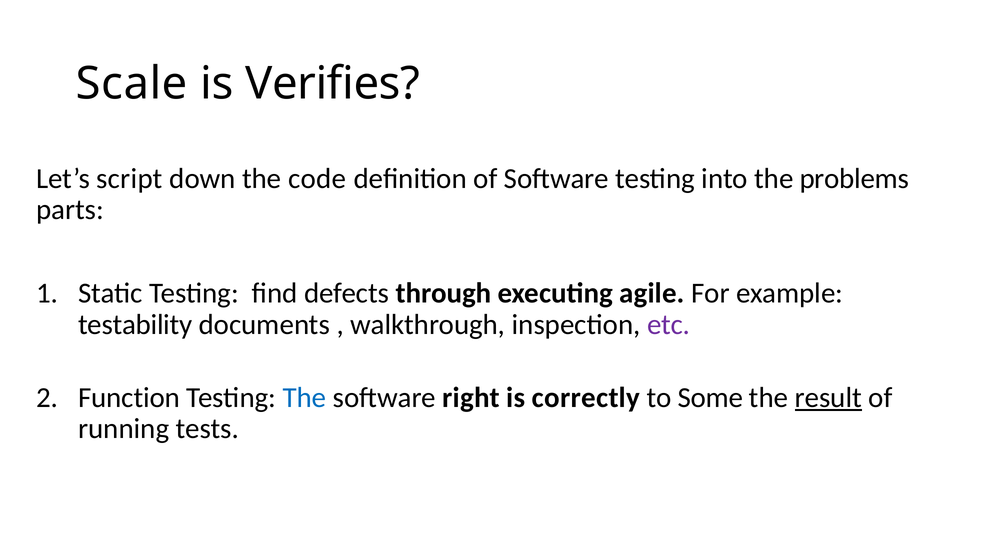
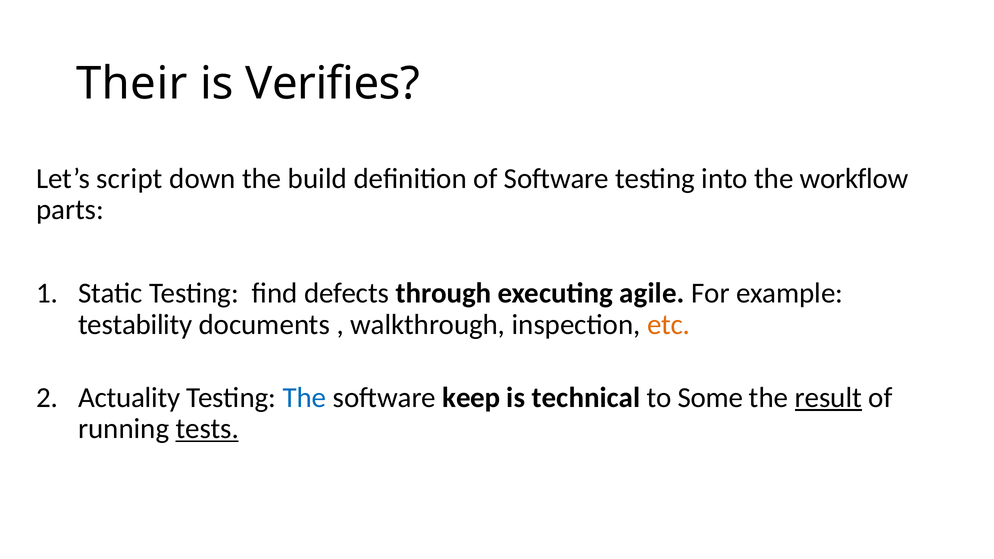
Scale: Scale -> Their
code: code -> build
problems: problems -> workflow
etc colour: purple -> orange
Function: Function -> Actuality
right: right -> keep
correctly: correctly -> technical
tests underline: none -> present
